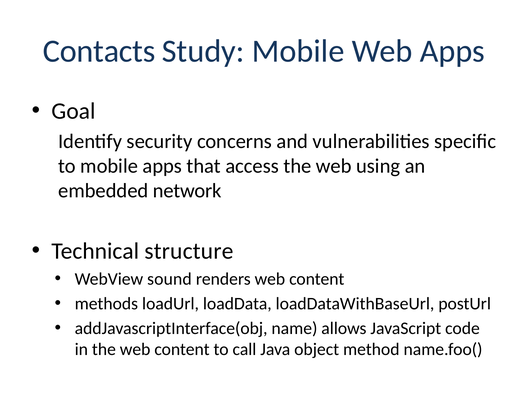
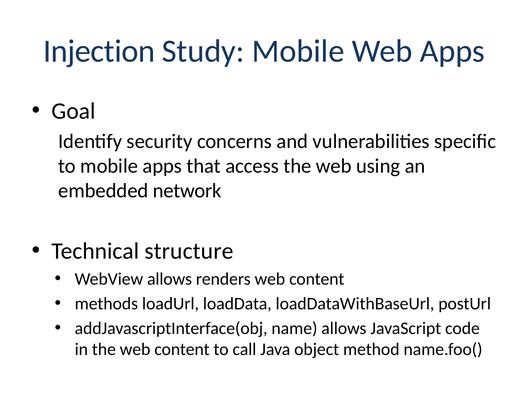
Contacts: Contacts -> Injection
WebView sound: sound -> allows
